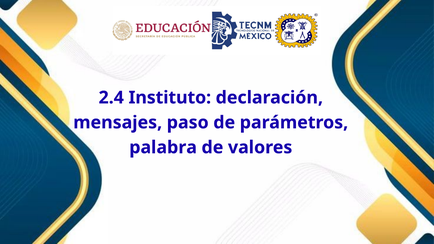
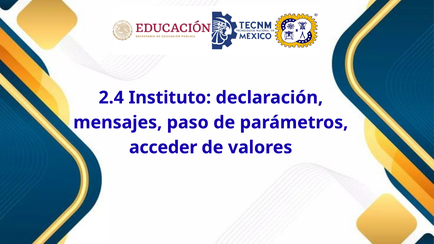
palabra: palabra -> acceder
